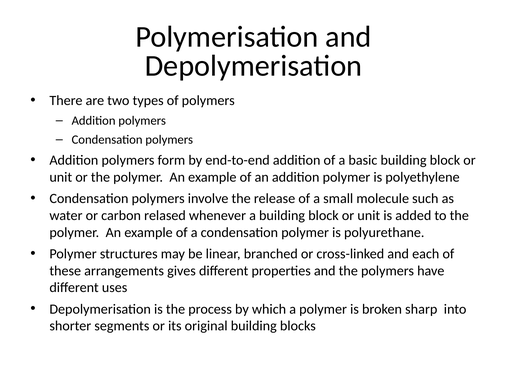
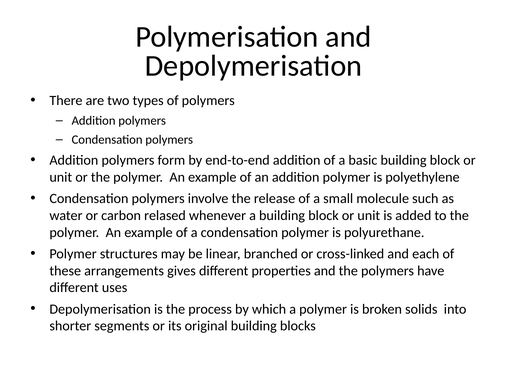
sharp: sharp -> solids
